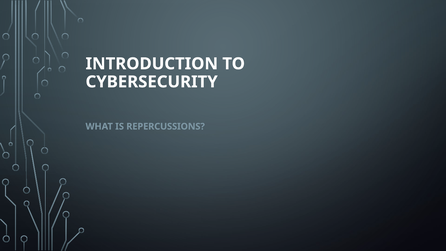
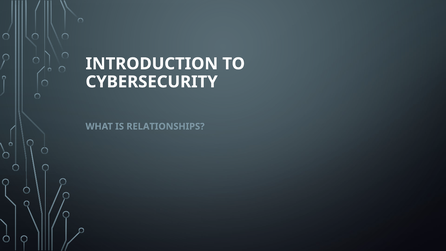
REPERCUSSIONS: REPERCUSSIONS -> RELATIONSHIPS
